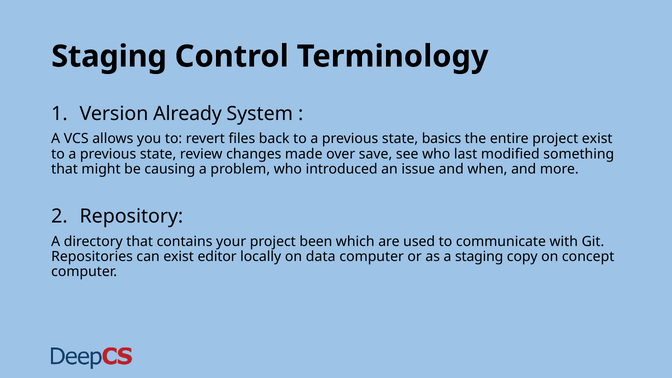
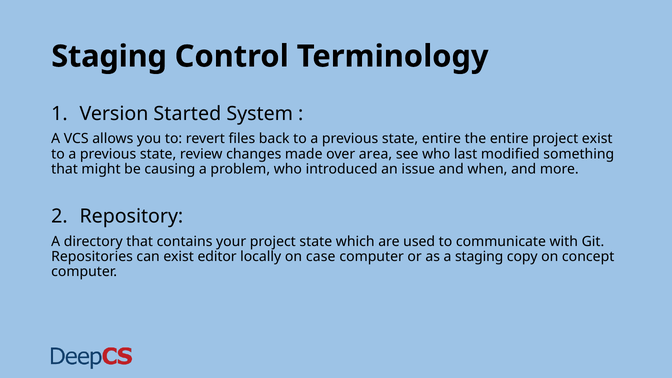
Already: Already -> Started
state basics: basics -> entire
save: save -> area
project been: been -> state
data: data -> case
